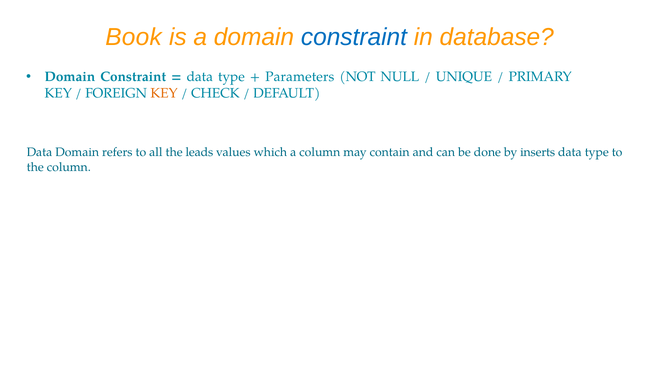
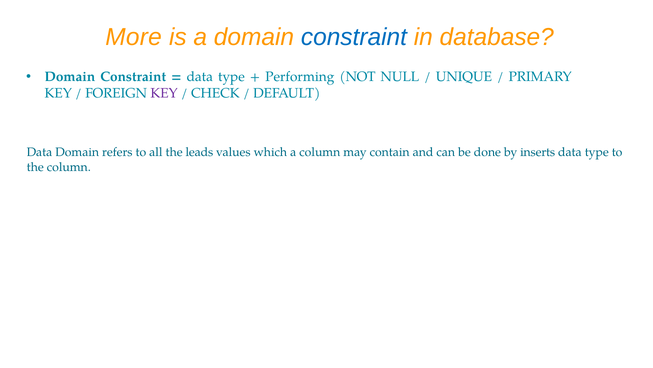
Book: Book -> More
Parameters: Parameters -> Performing
KEY at (164, 93) colour: orange -> purple
